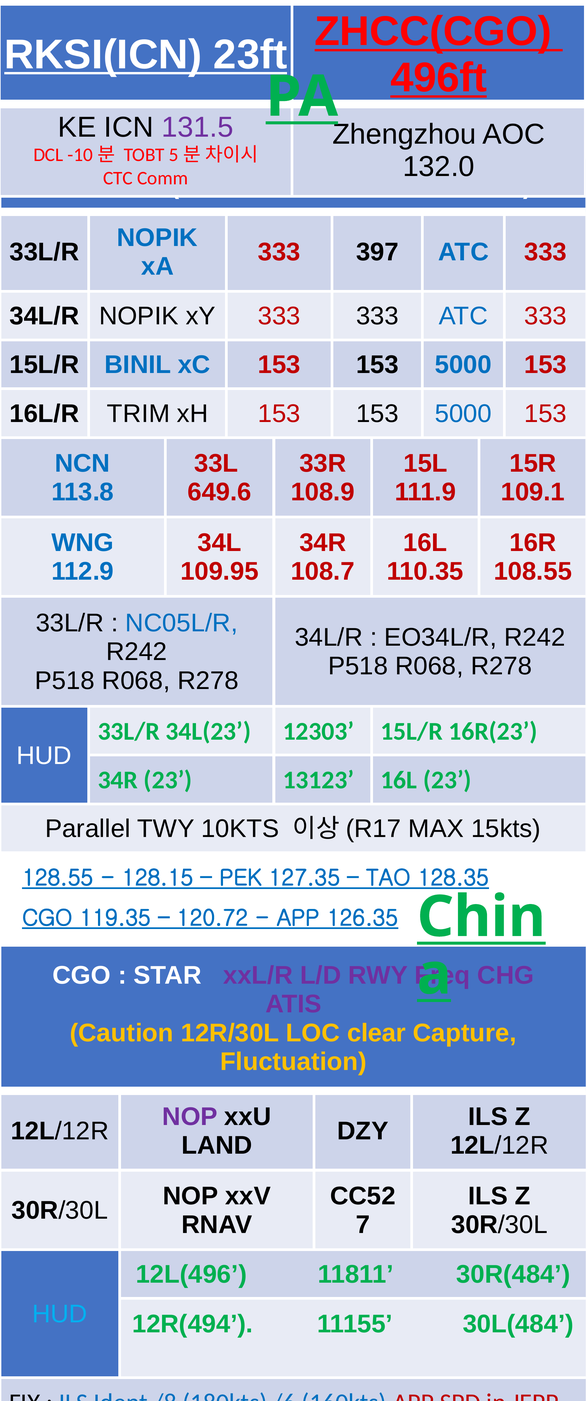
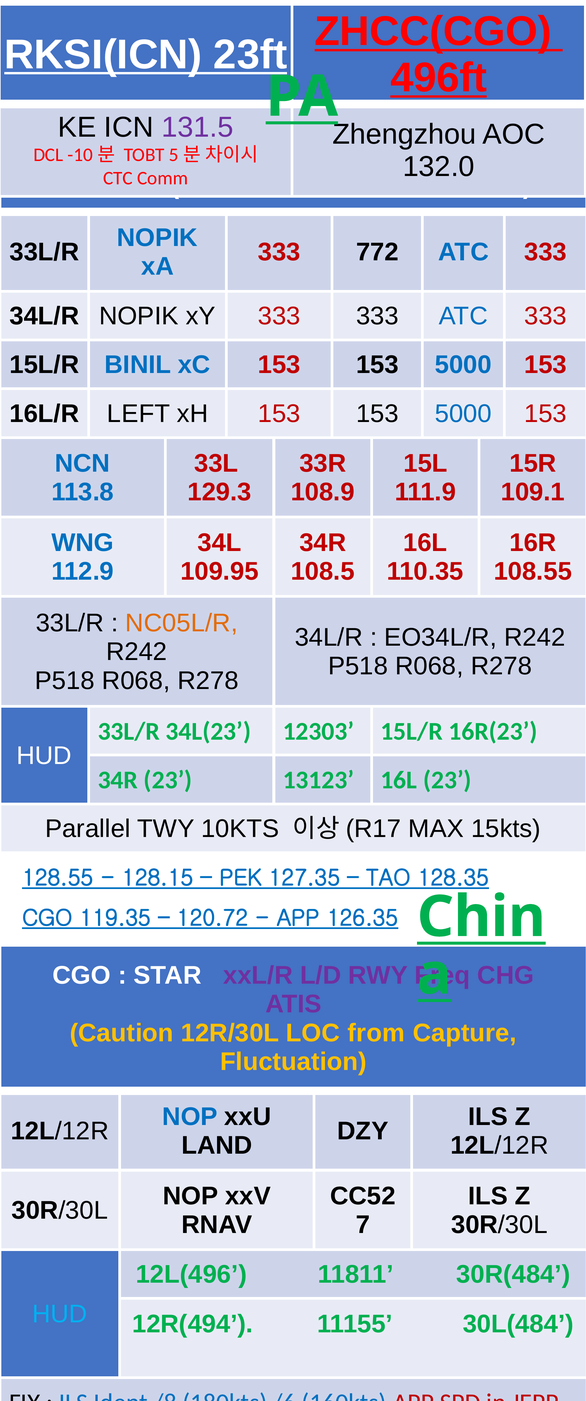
397: 397 -> 772
TRIM: TRIM -> LEFT
649.6: 649.6 -> 129.3
108.7: 108.7 -> 108.5
NC05L/R colour: blue -> orange
clear: clear -> from
NOP at (190, 1117) colour: purple -> blue
